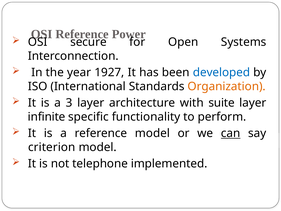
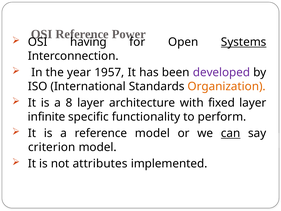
secure: secure -> having
Systems underline: none -> present
1927: 1927 -> 1957
developed colour: blue -> purple
3: 3 -> 8
suite: suite -> fixed
telephone: telephone -> attributes
